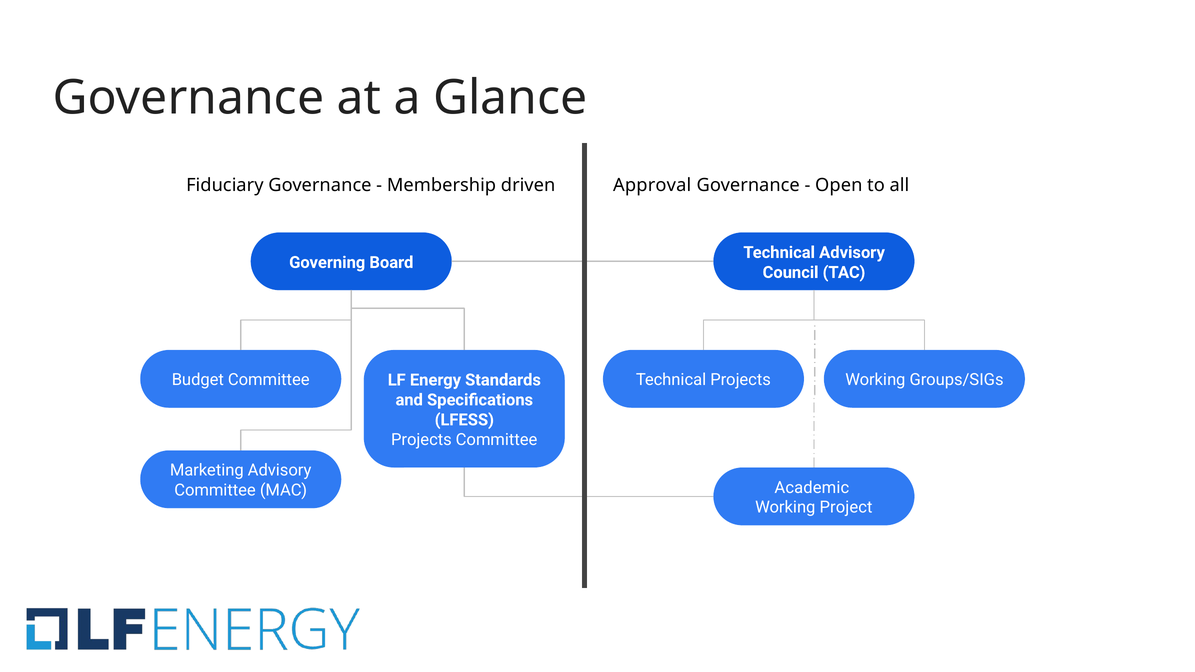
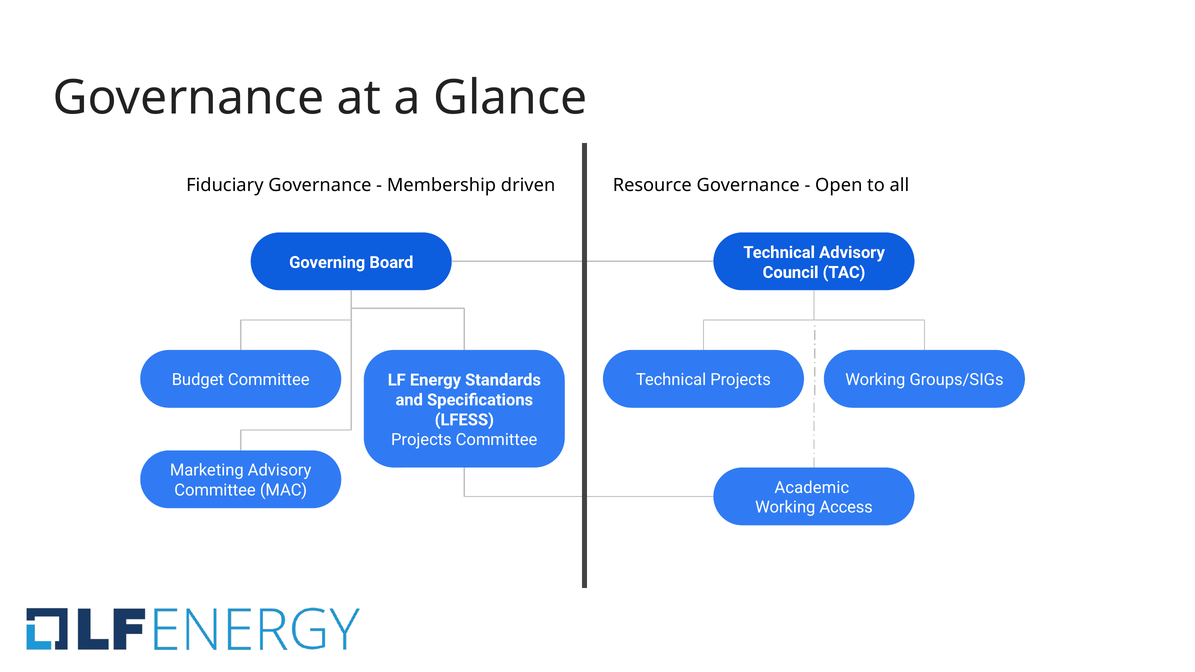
Approval: Approval -> Resource
Project: Project -> Access
